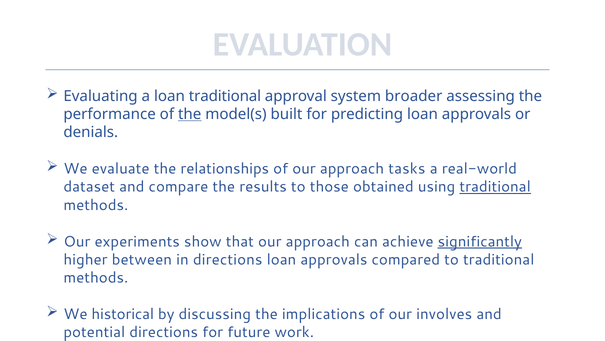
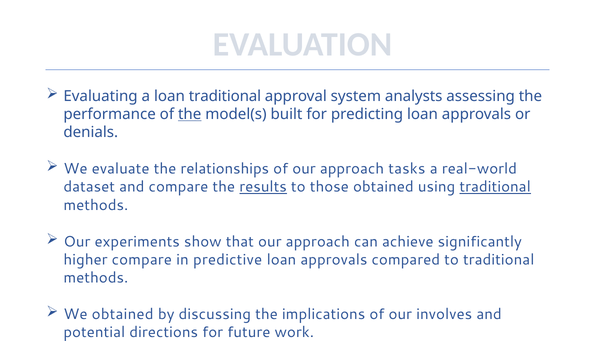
broader: broader -> analysts
results underline: none -> present
significantly underline: present -> none
higher between: between -> compare
in directions: directions -> predictive
We historical: historical -> obtained
